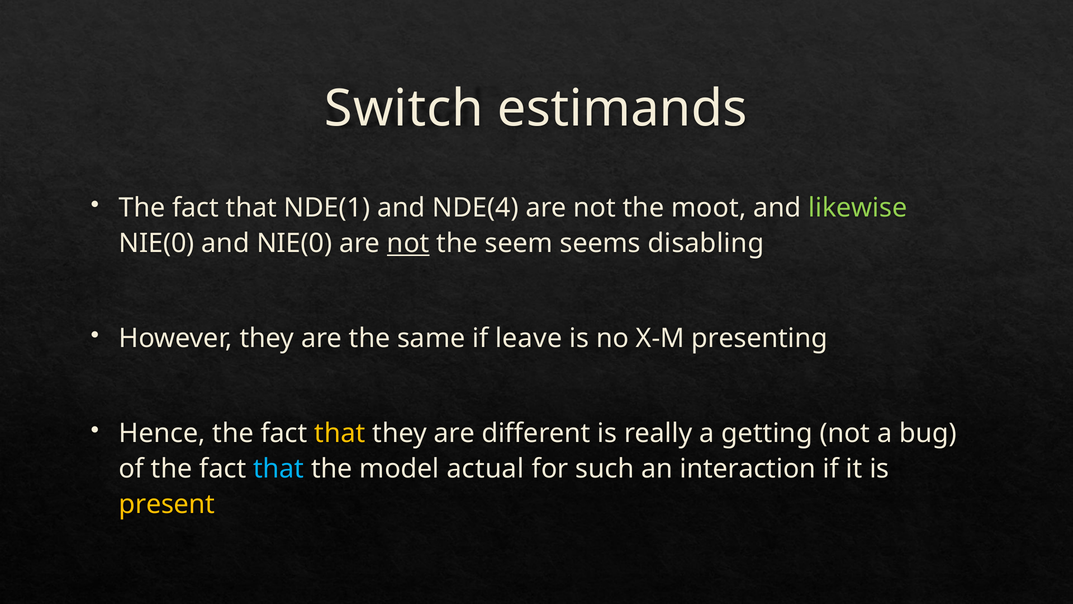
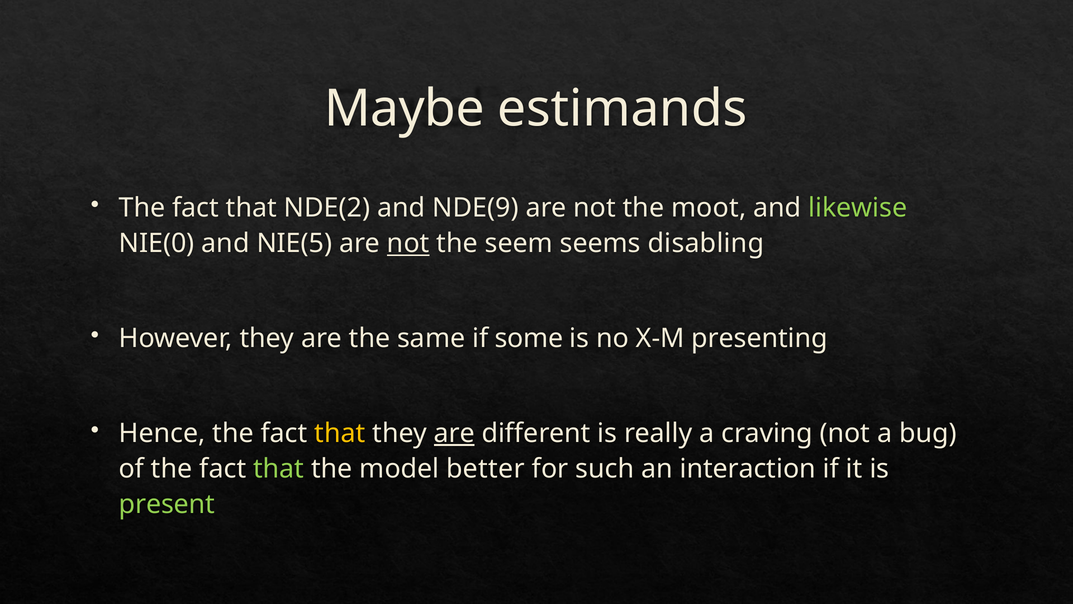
Switch: Switch -> Maybe
NDE(1: NDE(1 -> NDE(2
NDE(4: NDE(4 -> NDE(9
and NIE(0: NIE(0 -> NIE(5
leave: leave -> some
are at (454, 433) underline: none -> present
getting: getting -> craving
that at (279, 469) colour: light blue -> light green
actual: actual -> better
present colour: yellow -> light green
